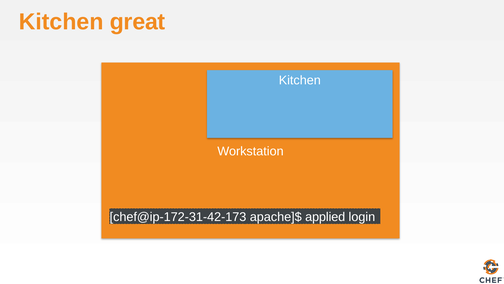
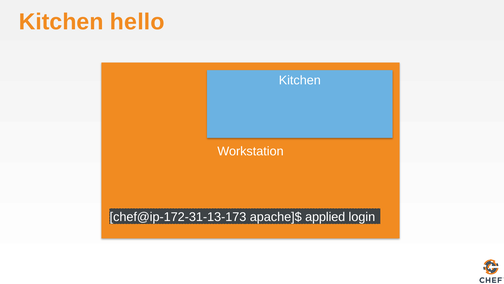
great: great -> hello
chef@ip-172-31-42-173: chef@ip-172-31-42-173 -> chef@ip-172-31-13-173
